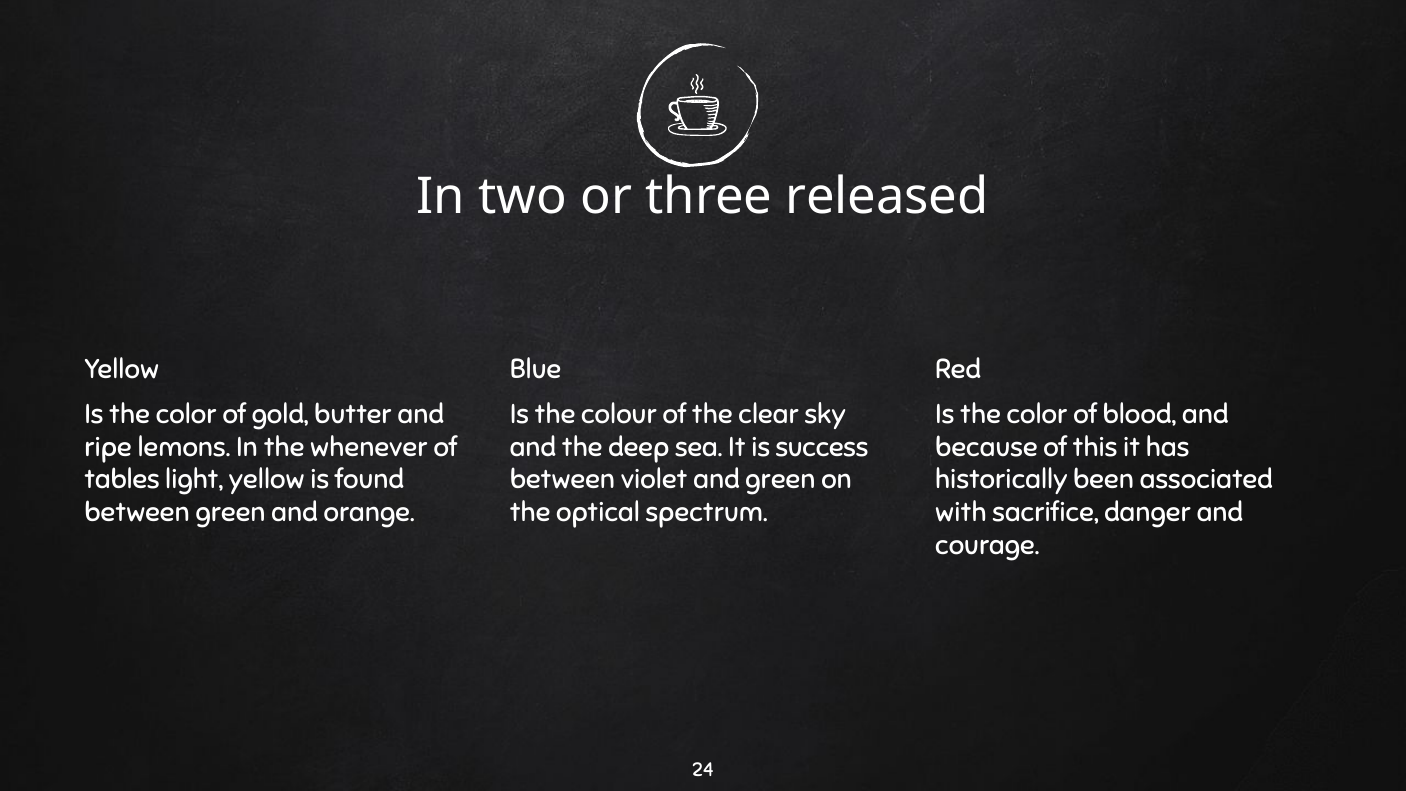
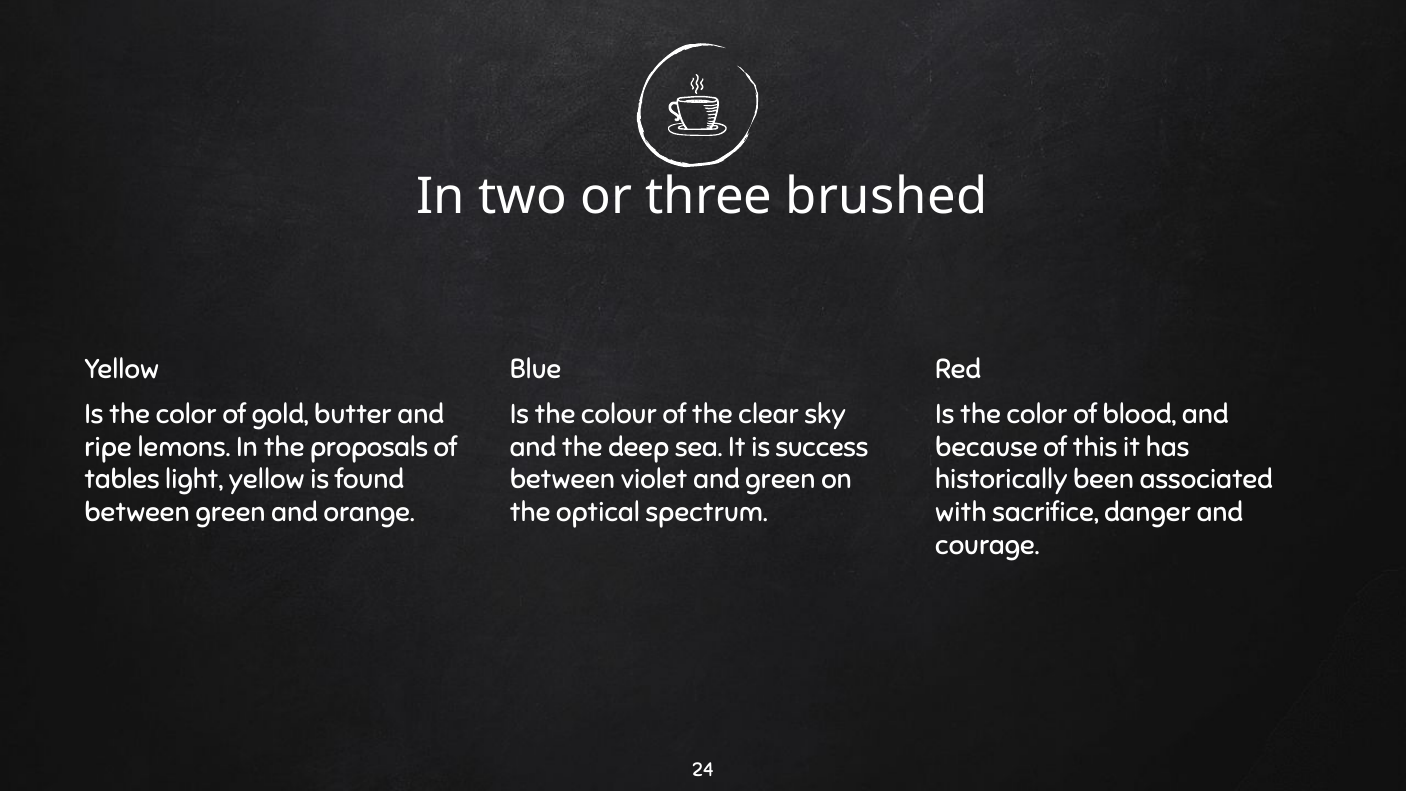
released: released -> brushed
whenever: whenever -> proposals
